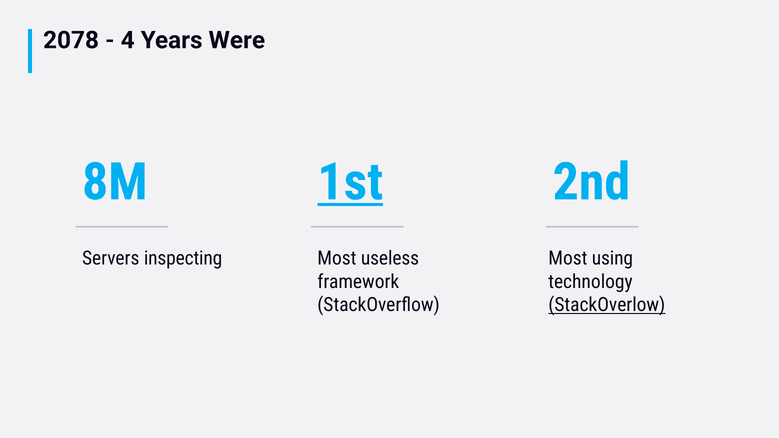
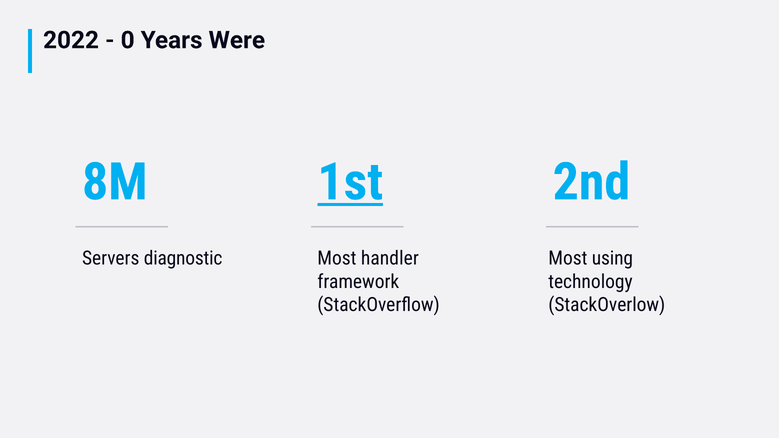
2078: 2078 -> 2022
4: 4 -> 0
inspecting: inspecting -> diagnostic
useless: useless -> handler
StackOverlow underline: present -> none
